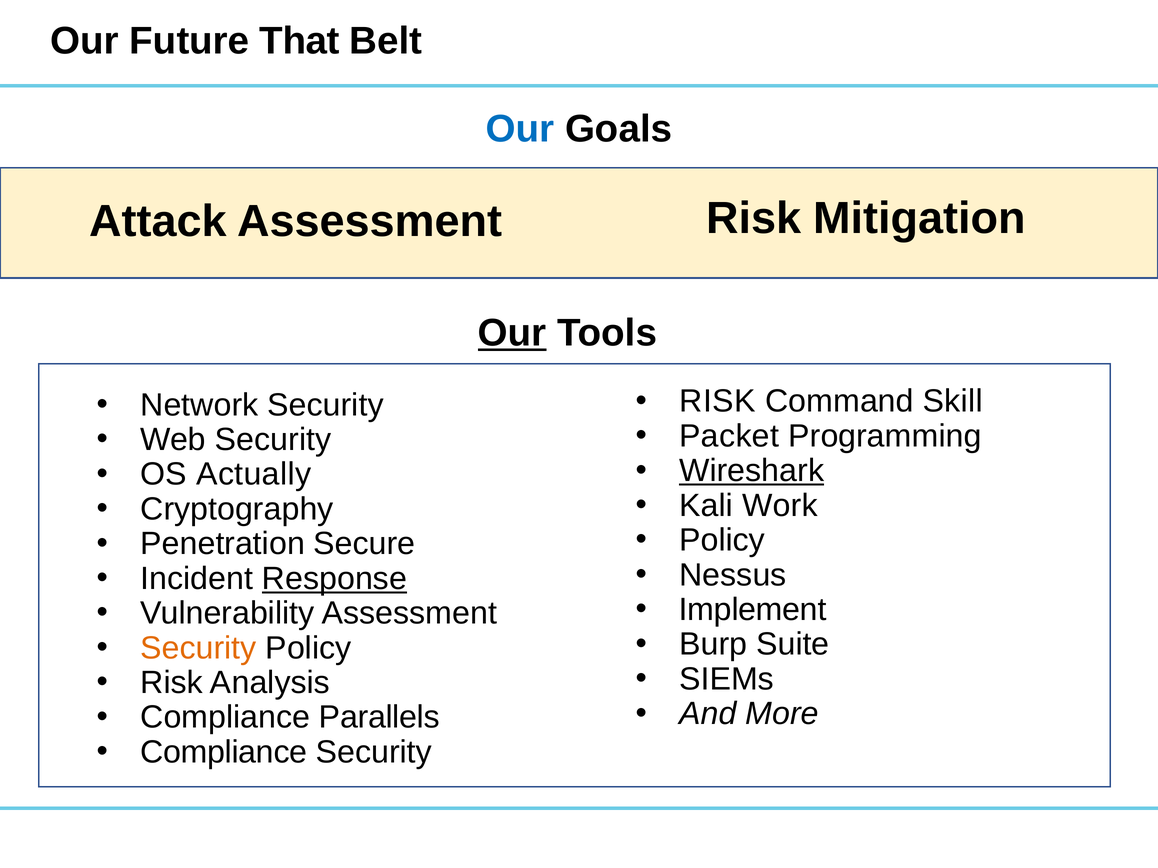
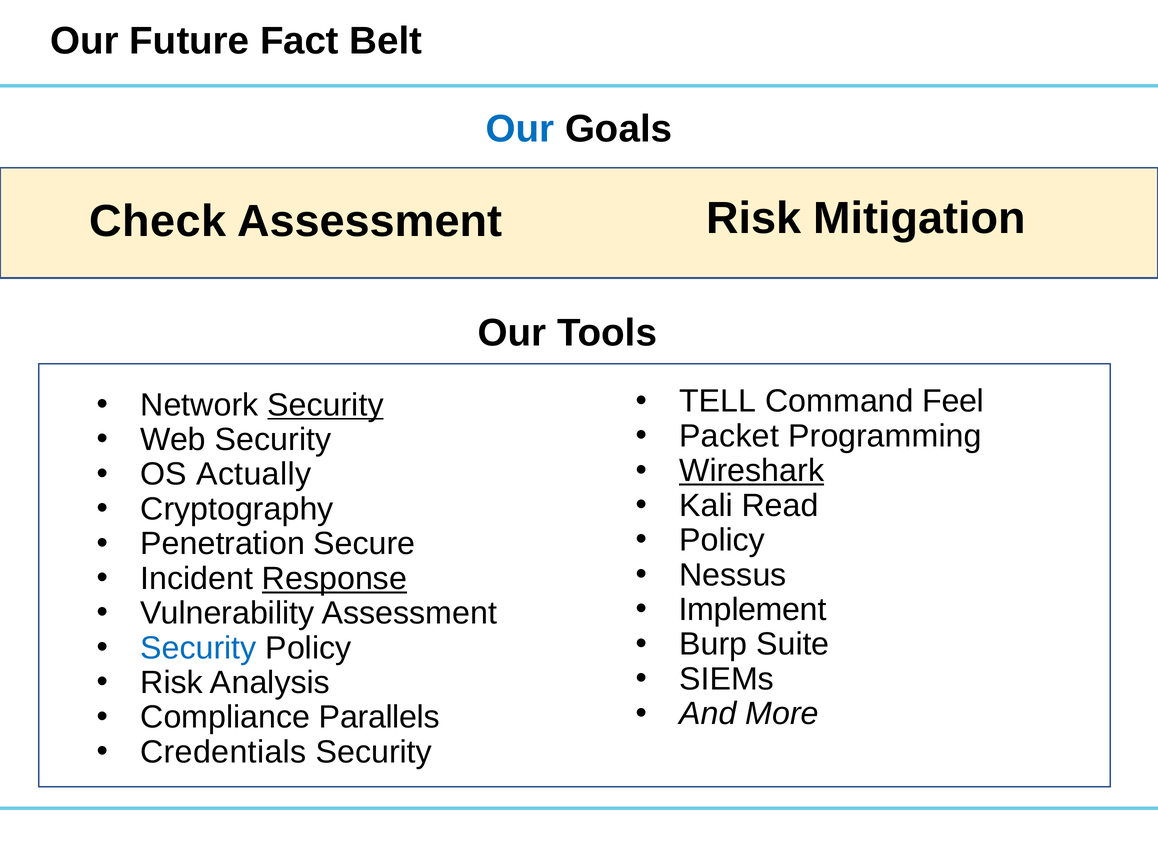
That: That -> Fact
Attack: Attack -> Check
Our at (512, 333) underline: present -> none
RISK at (717, 402): RISK -> TELL
Skill: Skill -> Feel
Security at (325, 405) underline: none -> present
Work: Work -> Read
Security at (198, 648) colour: orange -> blue
Compliance at (224, 753): Compliance -> Credentials
